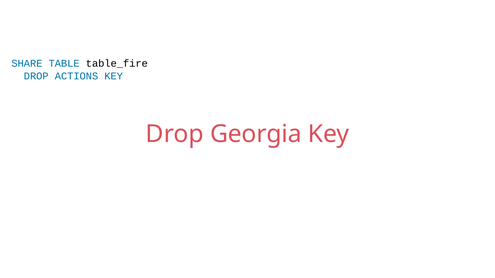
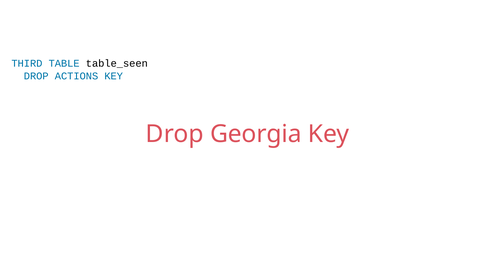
SHARE: SHARE -> THIRD
table_fire: table_fire -> table_seen
